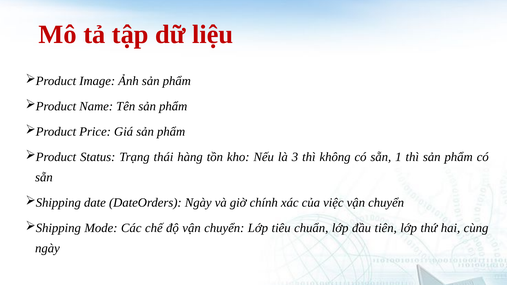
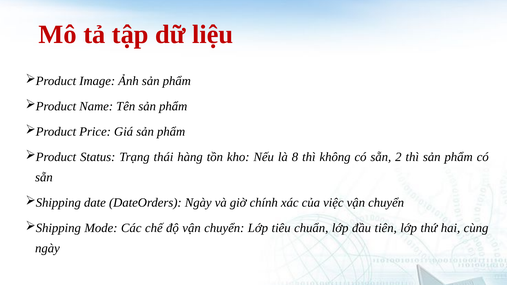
3: 3 -> 8
1: 1 -> 2
